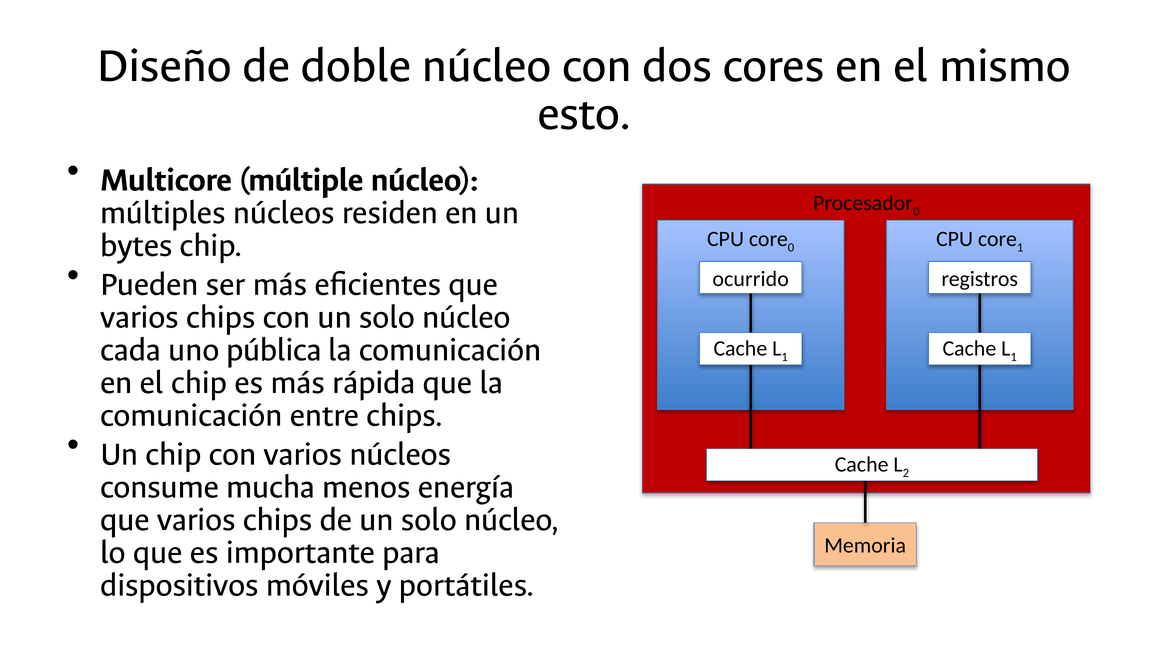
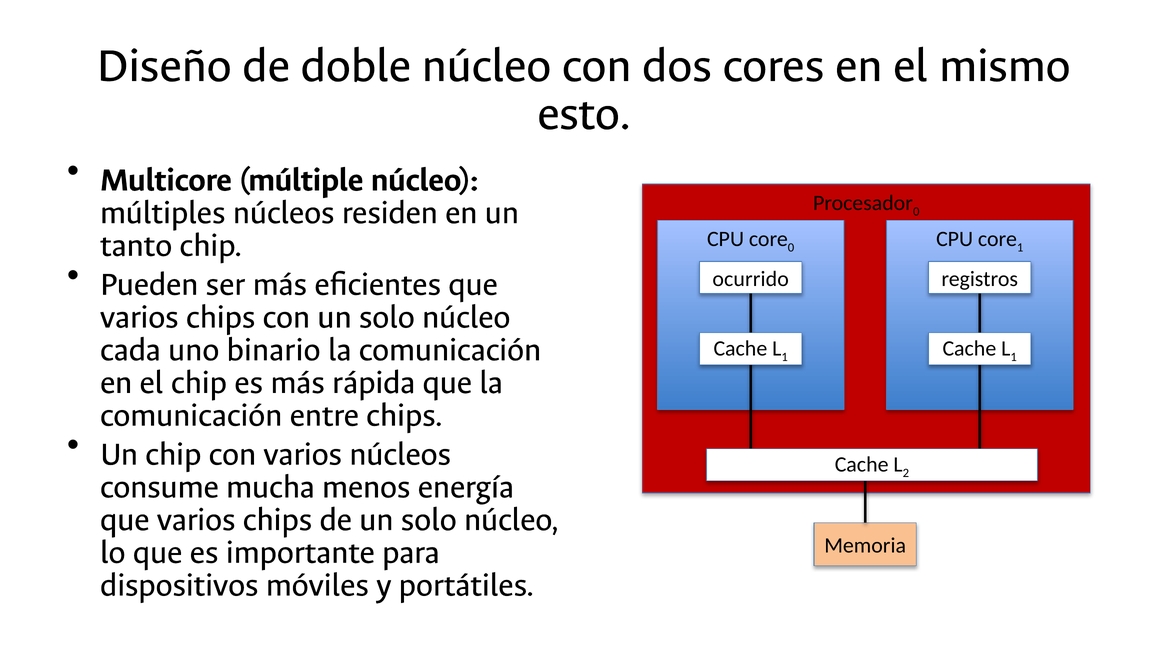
bytes: bytes -> tanto
pública: pública -> binario
